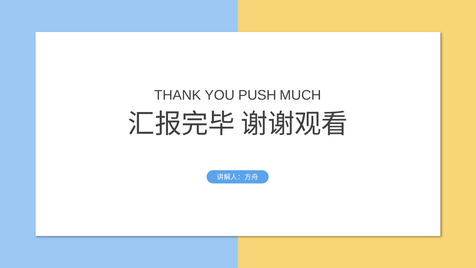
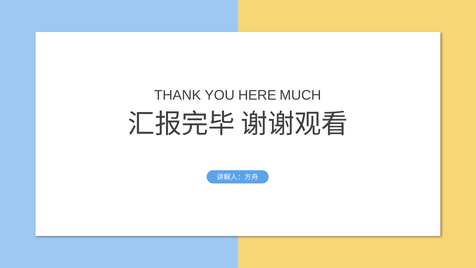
PUSH: PUSH -> HERE
